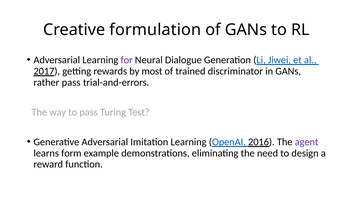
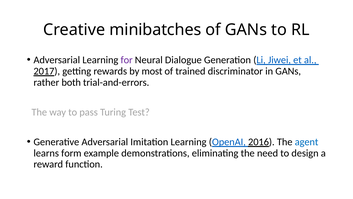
formulation: formulation -> minibatches
rather pass: pass -> both
agent colour: purple -> blue
